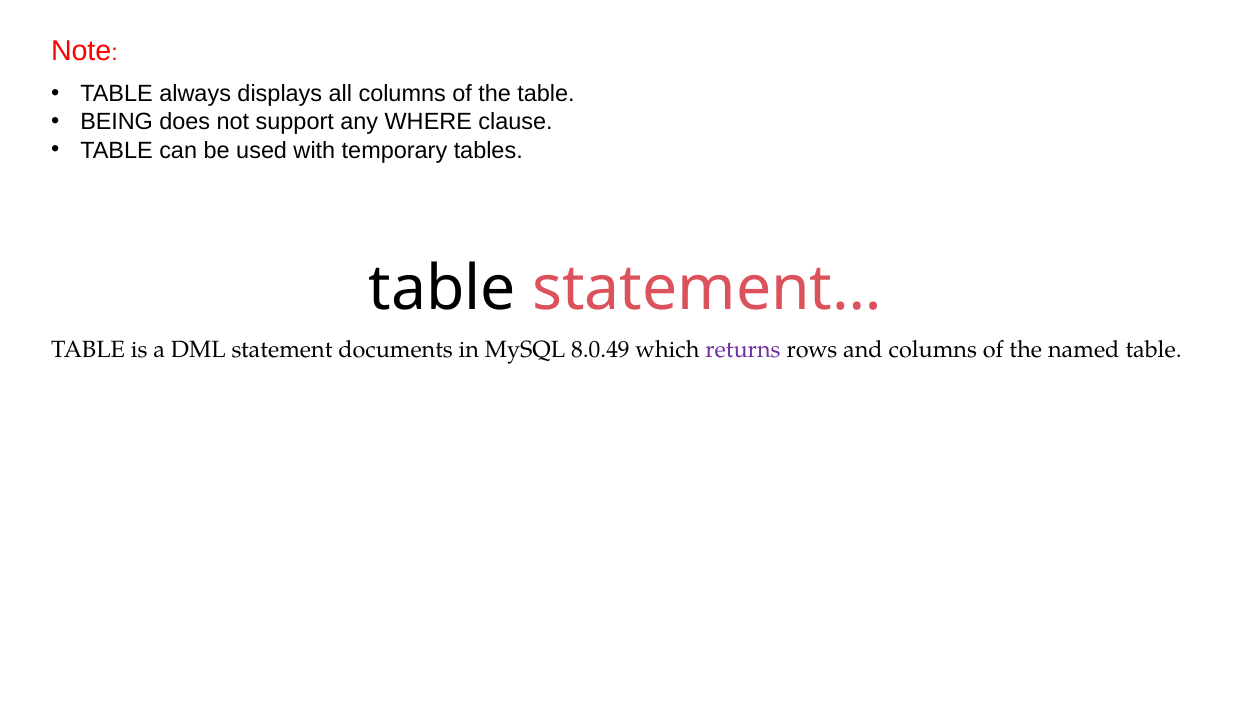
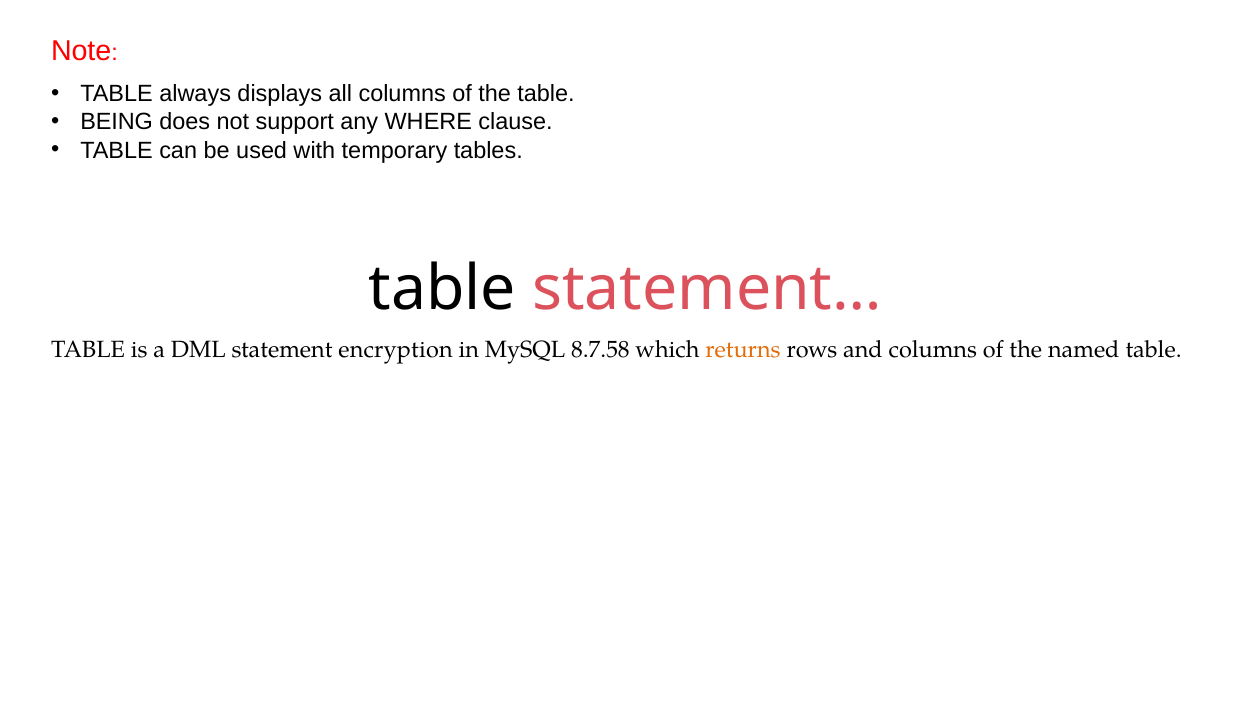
documents: documents -> encryption
8.0.49: 8.0.49 -> 8.7.58
returns colour: purple -> orange
